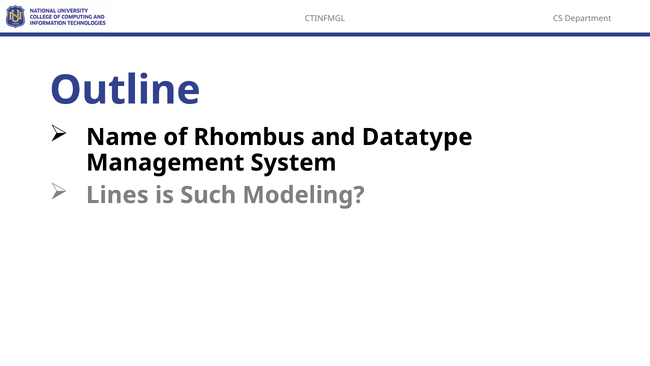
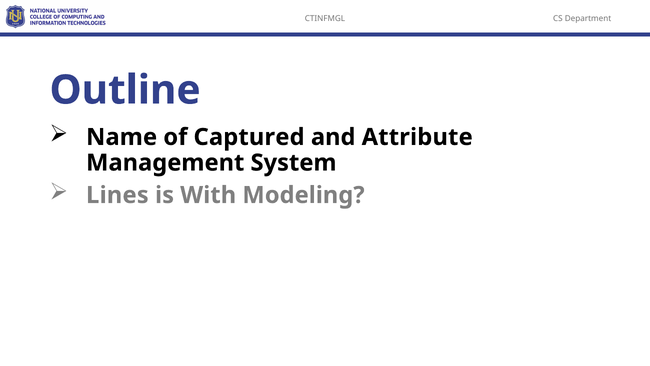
Rhombus: Rhombus -> Captured
Datatype: Datatype -> Attribute
Such: Such -> With
